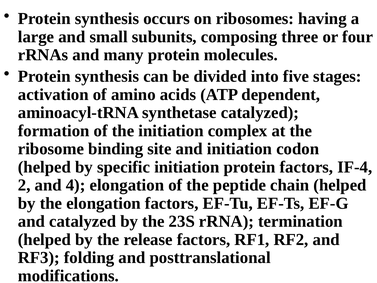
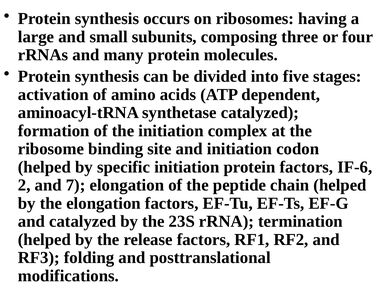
IF-4: IF-4 -> IF-6
4: 4 -> 7
